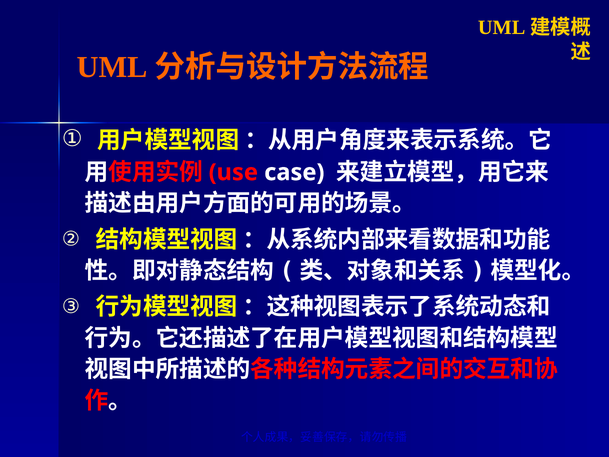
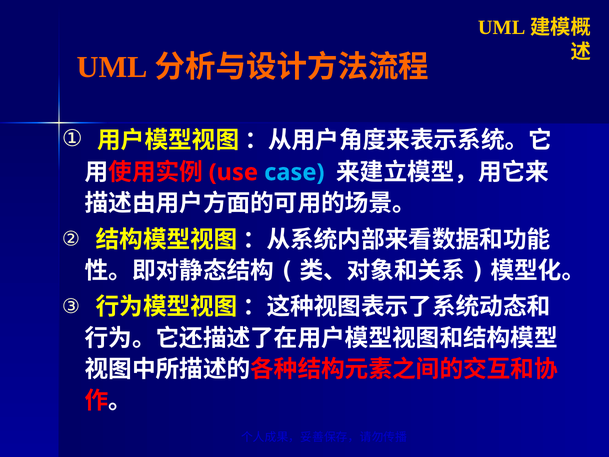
case colour: white -> light blue
